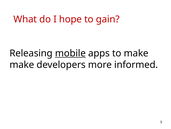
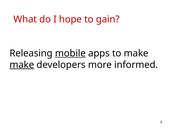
make at (22, 64) underline: none -> present
